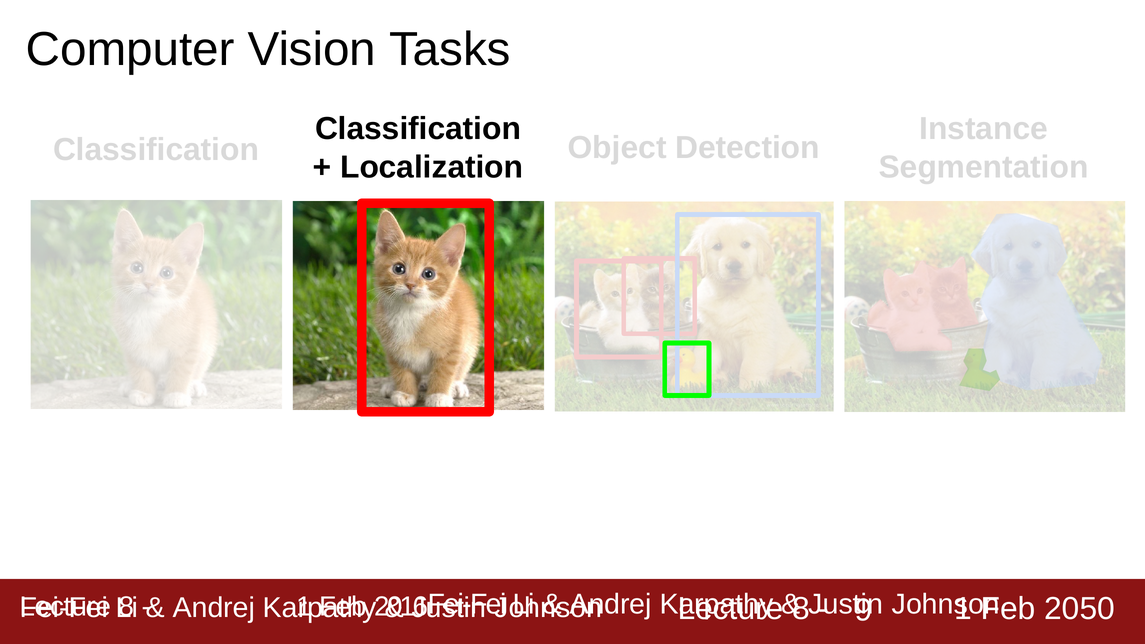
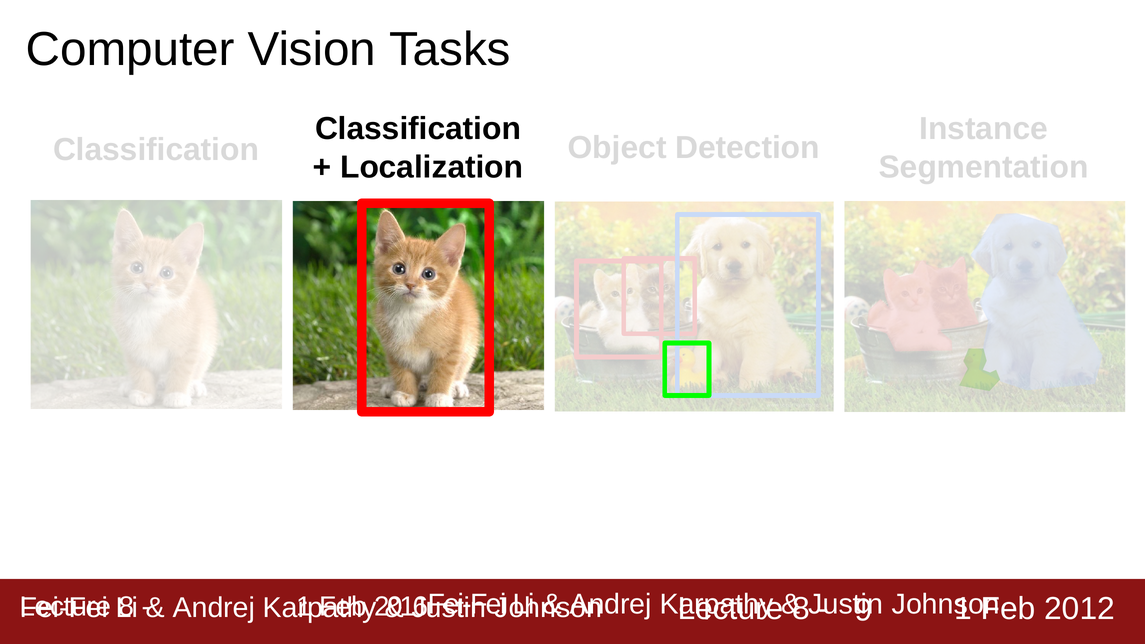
2050: 2050 -> 2012
